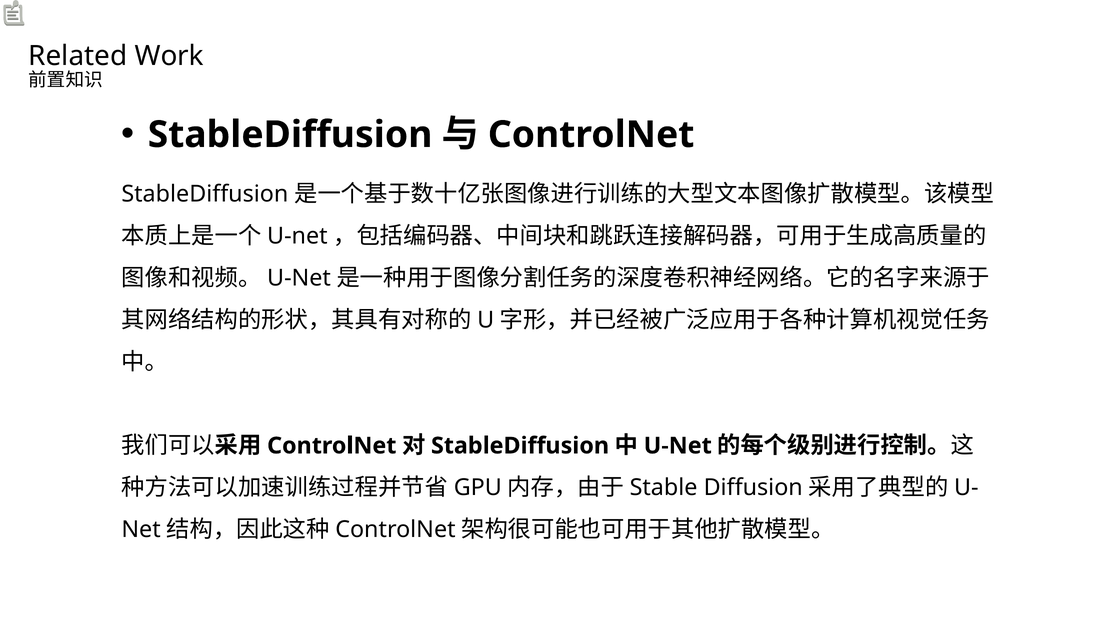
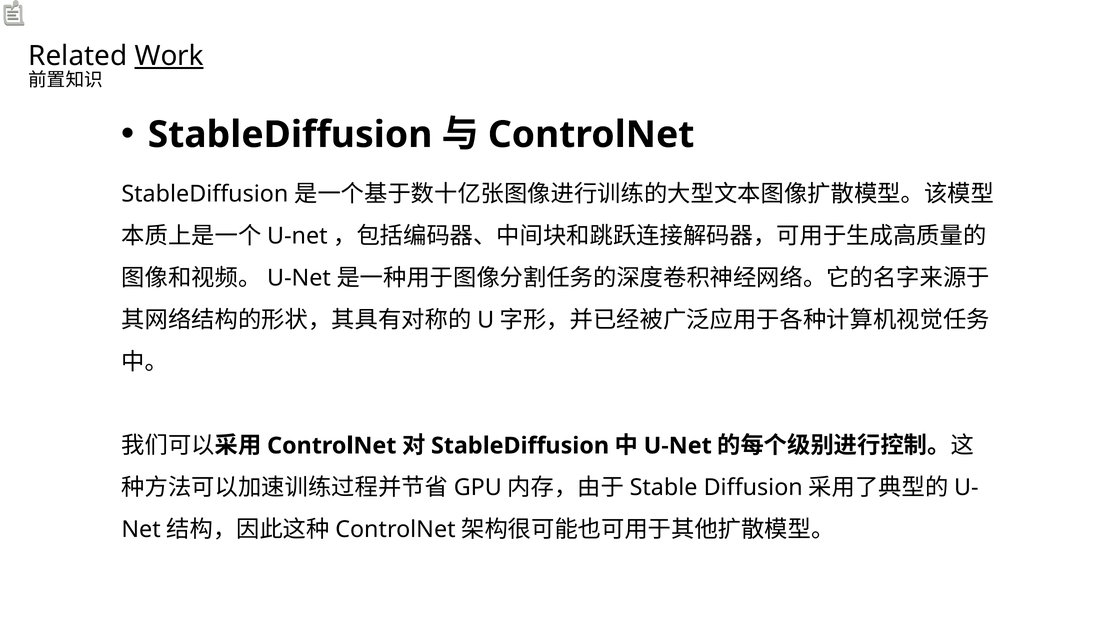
Work underline: none -> present
